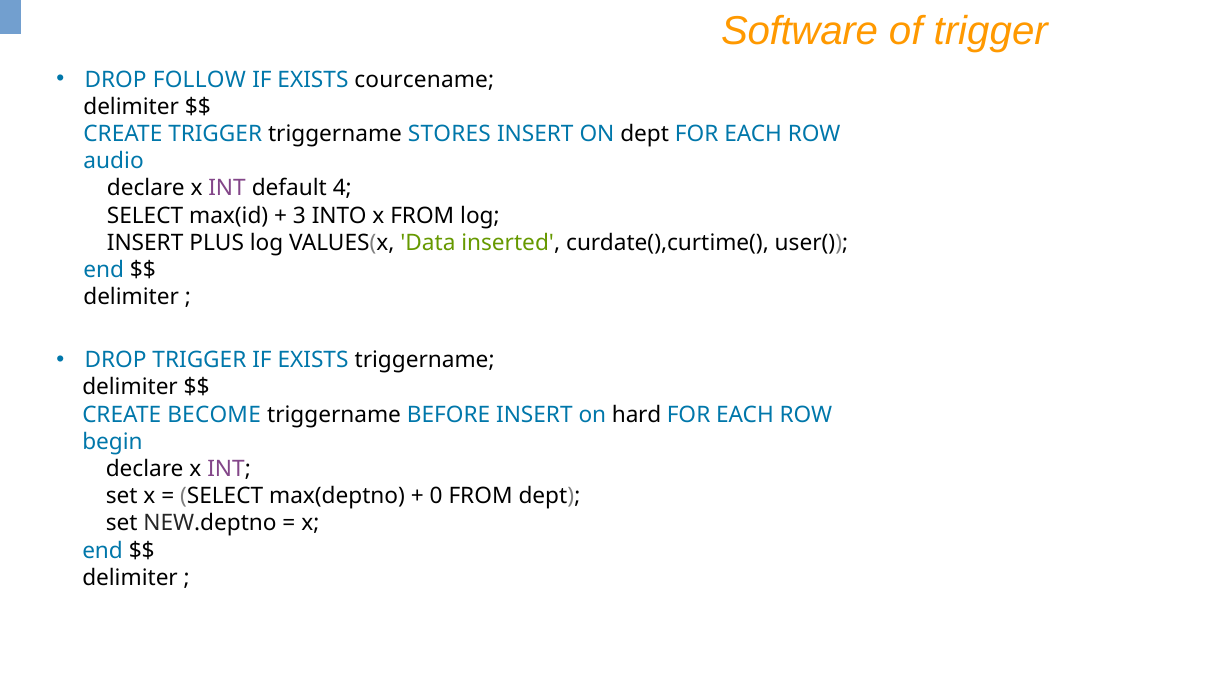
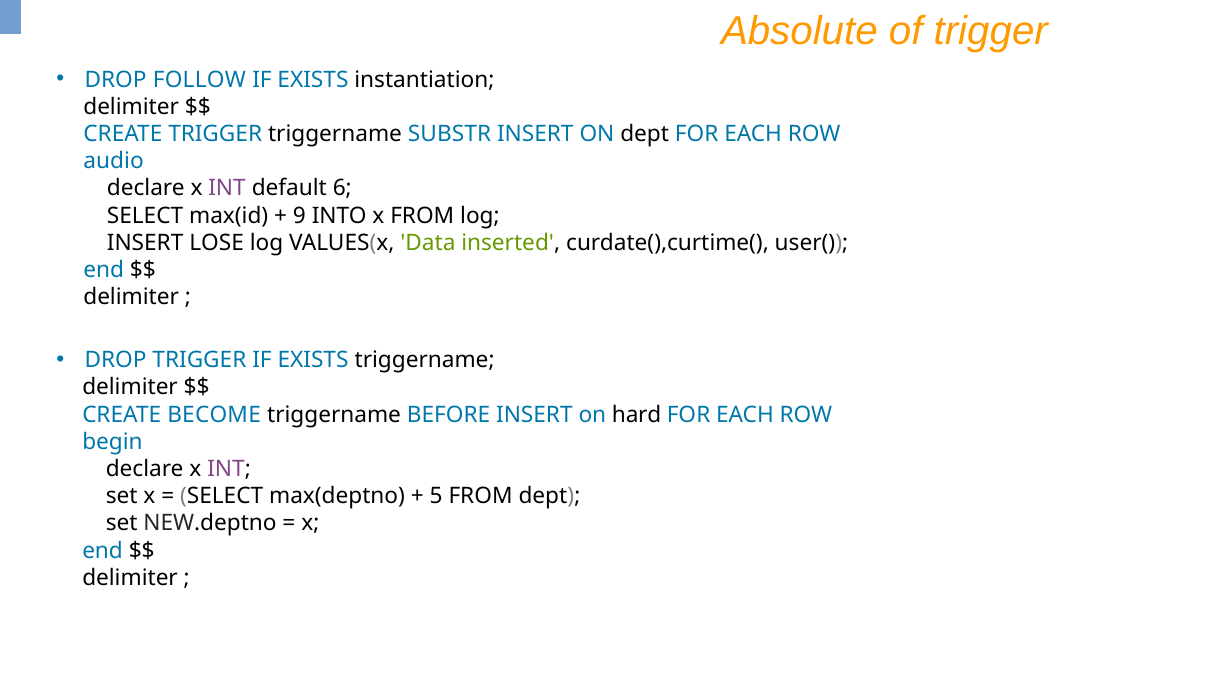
Software: Software -> Absolute
courcename: courcename -> instantiation
STORES: STORES -> SUBSTR
4: 4 -> 6
3: 3 -> 9
PLUS: PLUS -> LOSE
0: 0 -> 5
